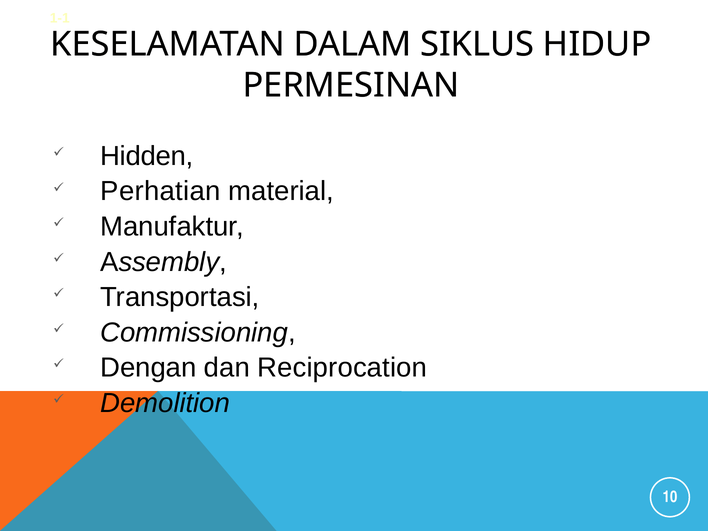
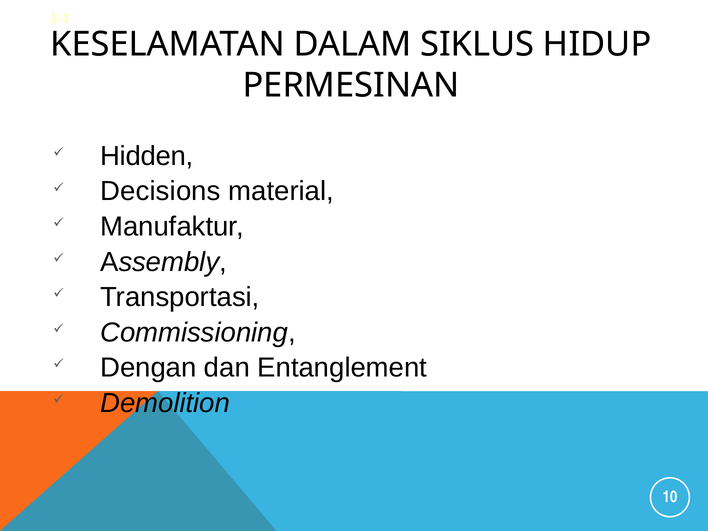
Perhatian: Perhatian -> Decisions
Reciprocation: Reciprocation -> Entanglement
